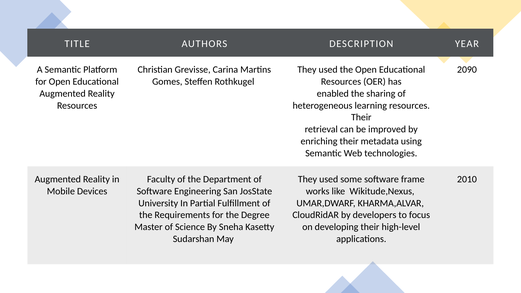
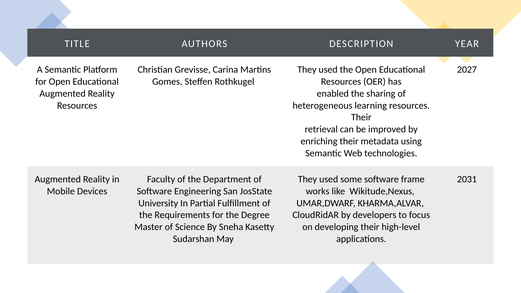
2090: 2090 -> 2027
2010: 2010 -> 2031
